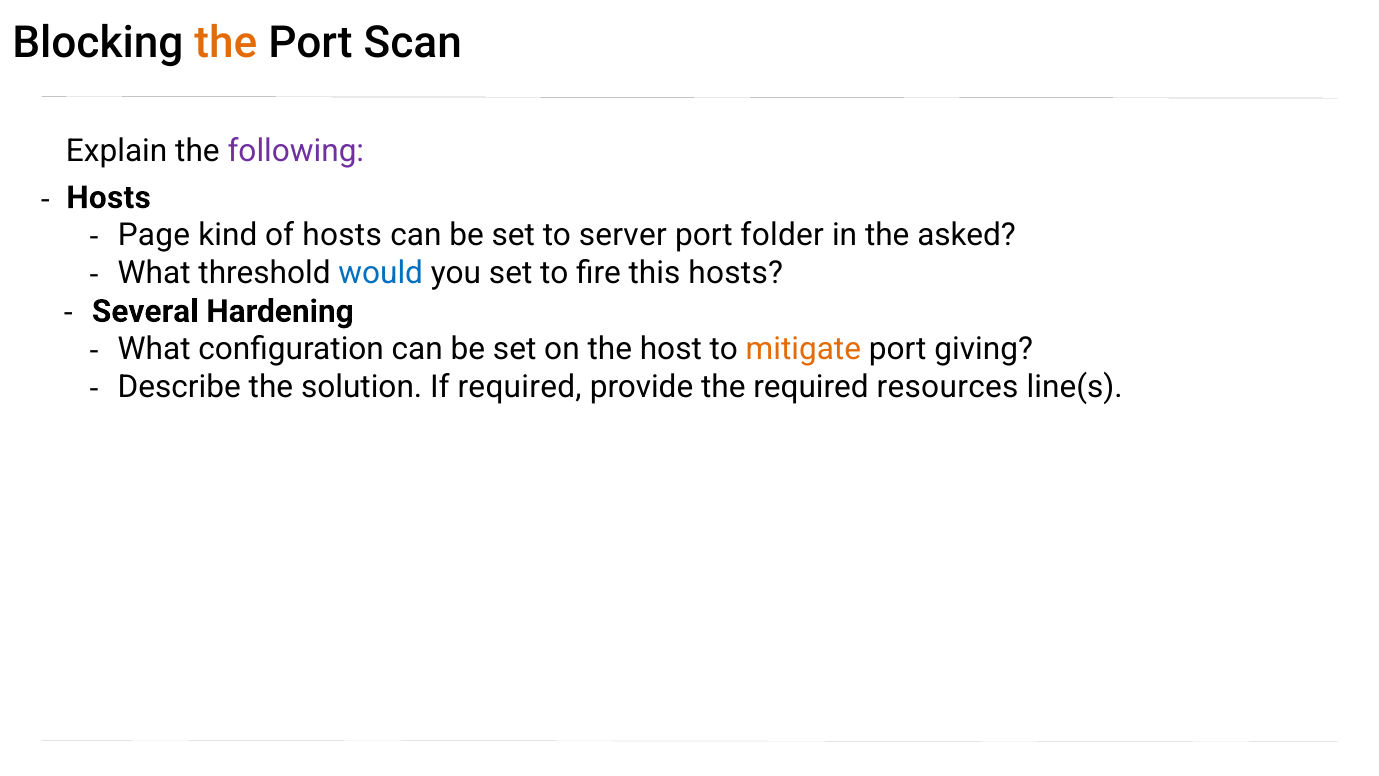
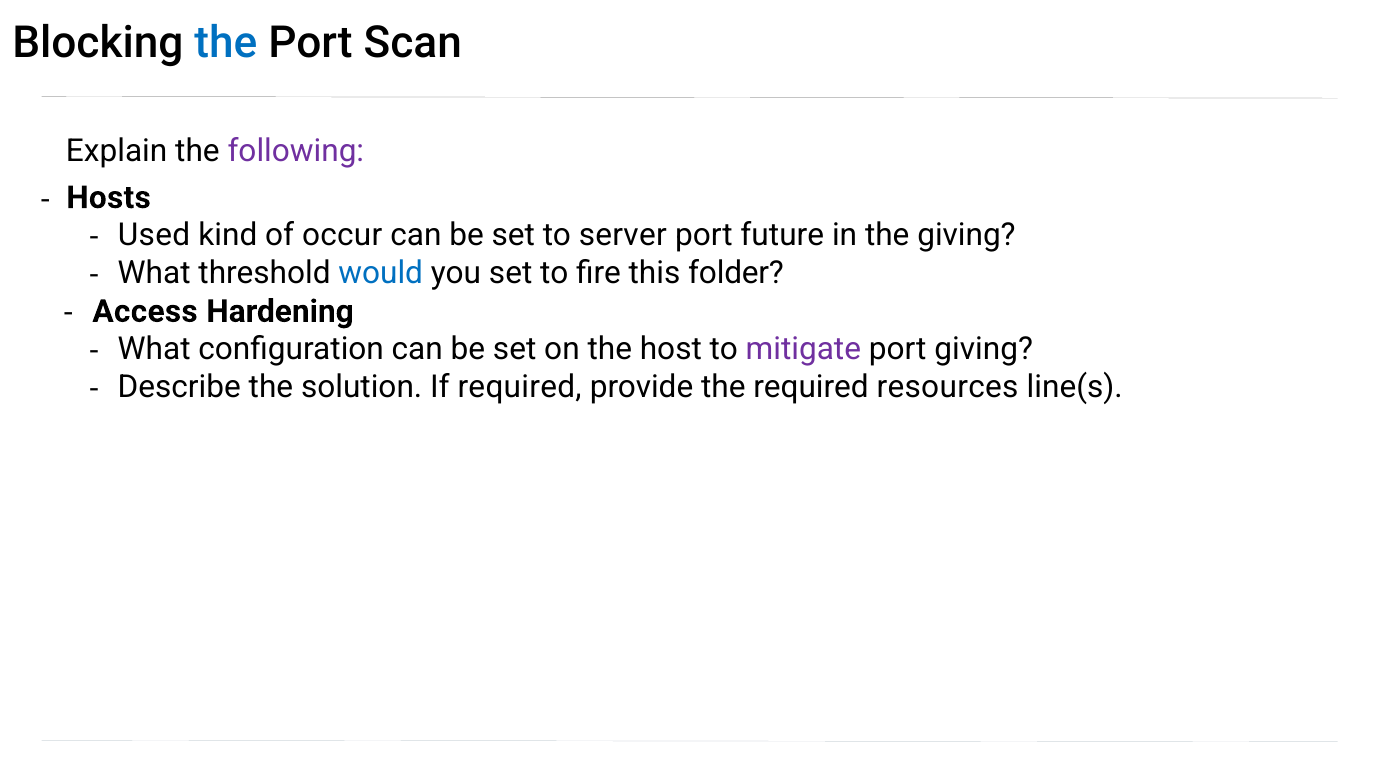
the at (226, 43) colour: orange -> blue
Page: Page -> Used
of hosts: hosts -> occur
folder: folder -> future
the asked: asked -> giving
this hosts: hosts -> folder
Several: Several -> Access
mitigate colour: orange -> purple
